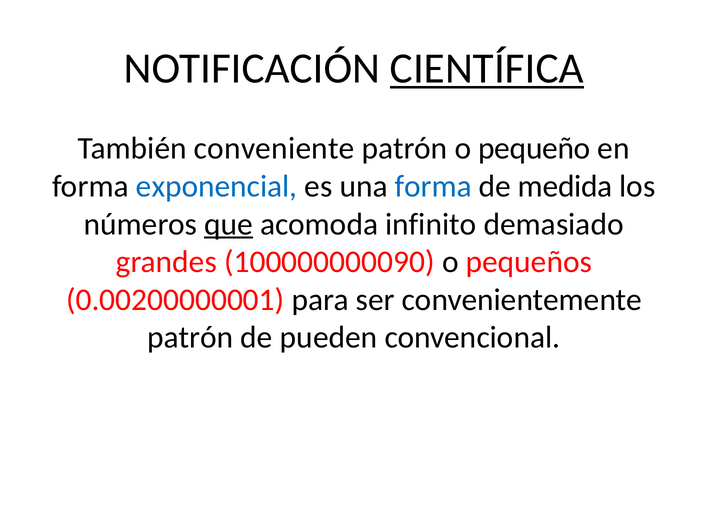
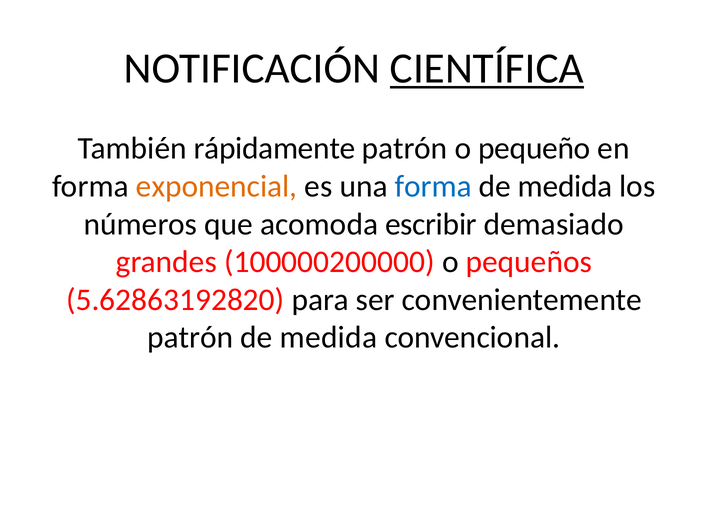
conveniente: conveniente -> rápidamente
exponencial colour: blue -> orange
que underline: present -> none
infinito: infinito -> escribir
100000000090: 100000000090 -> 100000200000
0.00200000001: 0.00200000001 -> 5.62863192820
pueden at (329, 338): pueden -> medida
